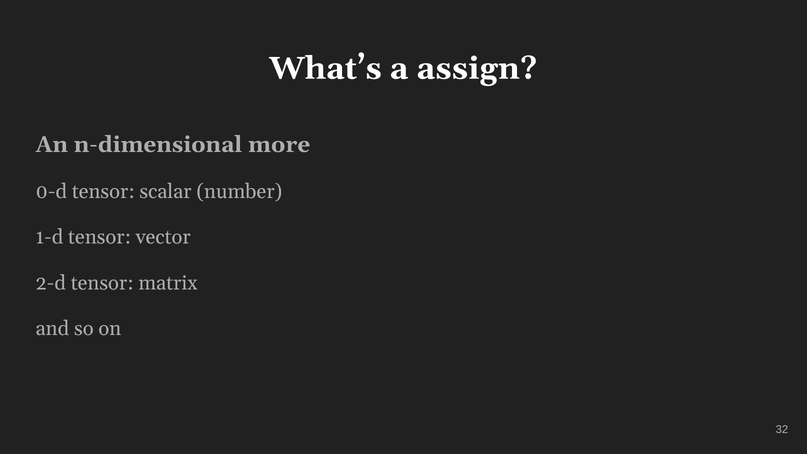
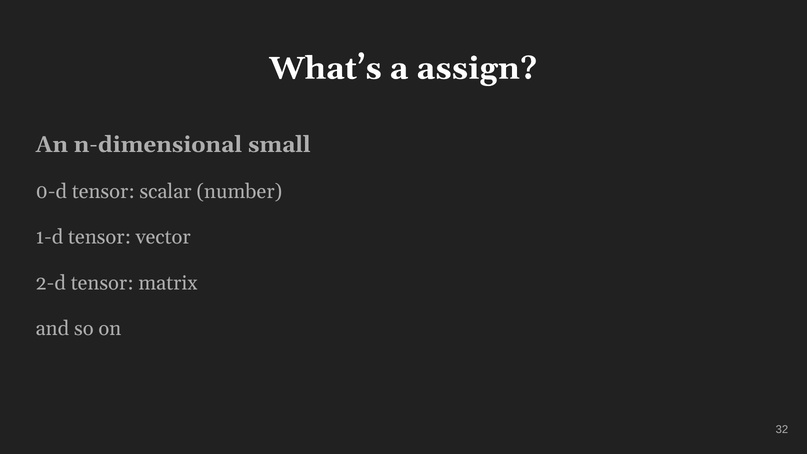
more: more -> small
